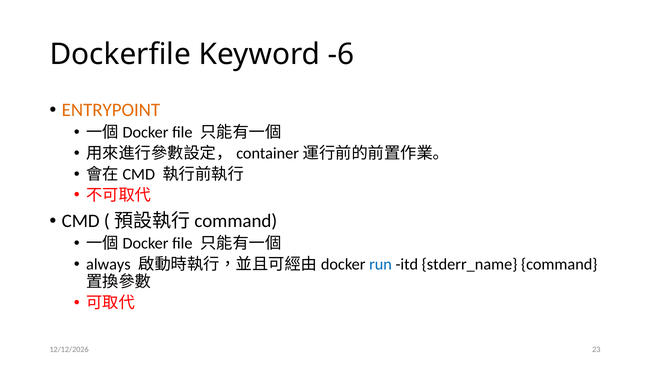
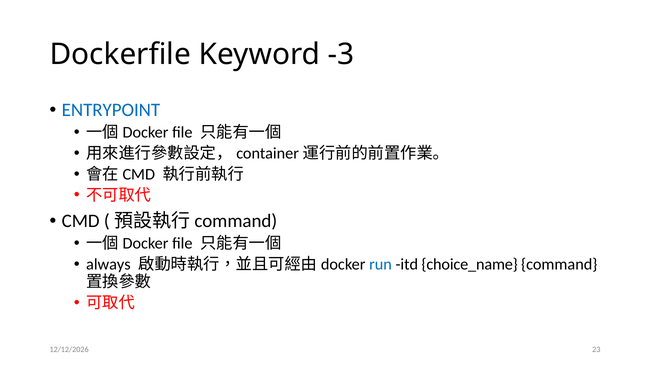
-6: -6 -> -3
ENTRYPOINT colour: orange -> blue
stderr_name: stderr_name -> choice_name
